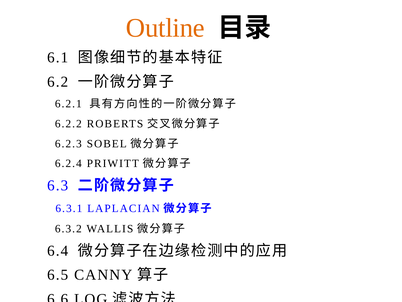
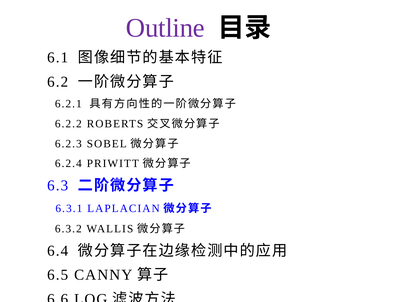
Outline colour: orange -> purple
